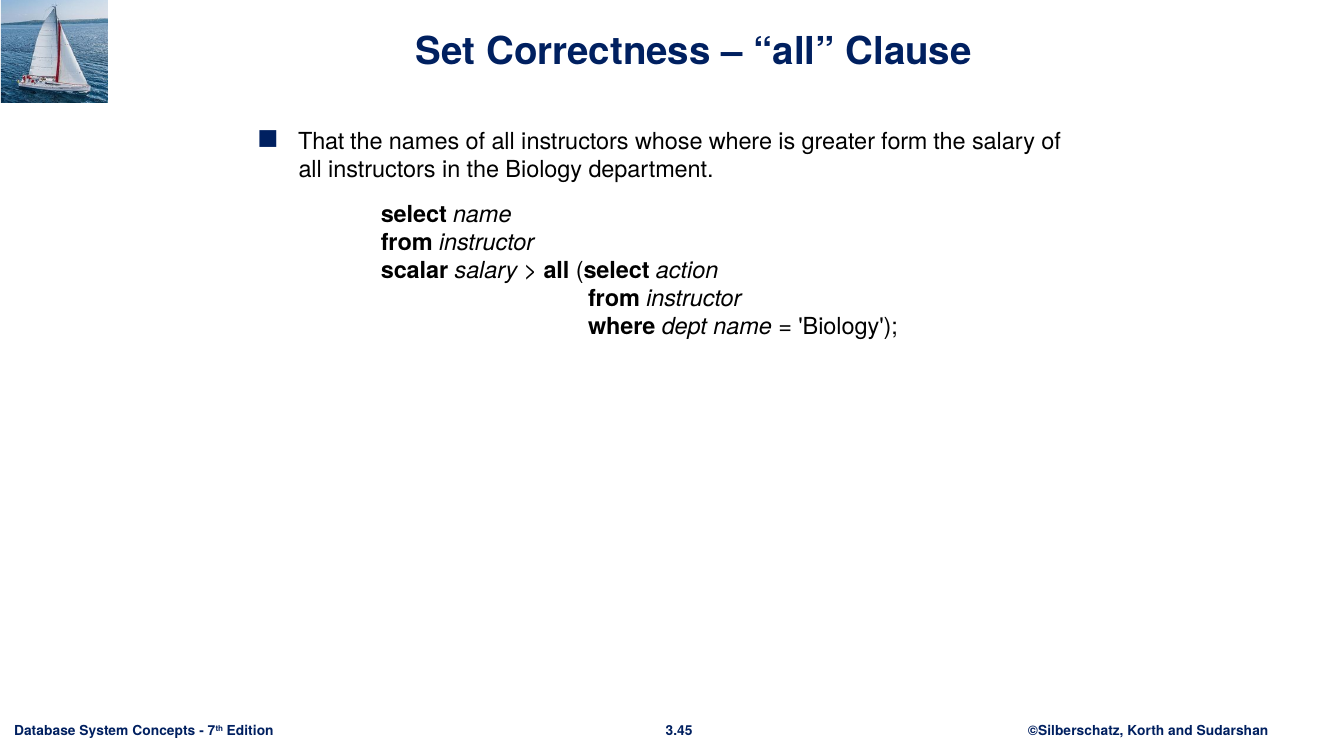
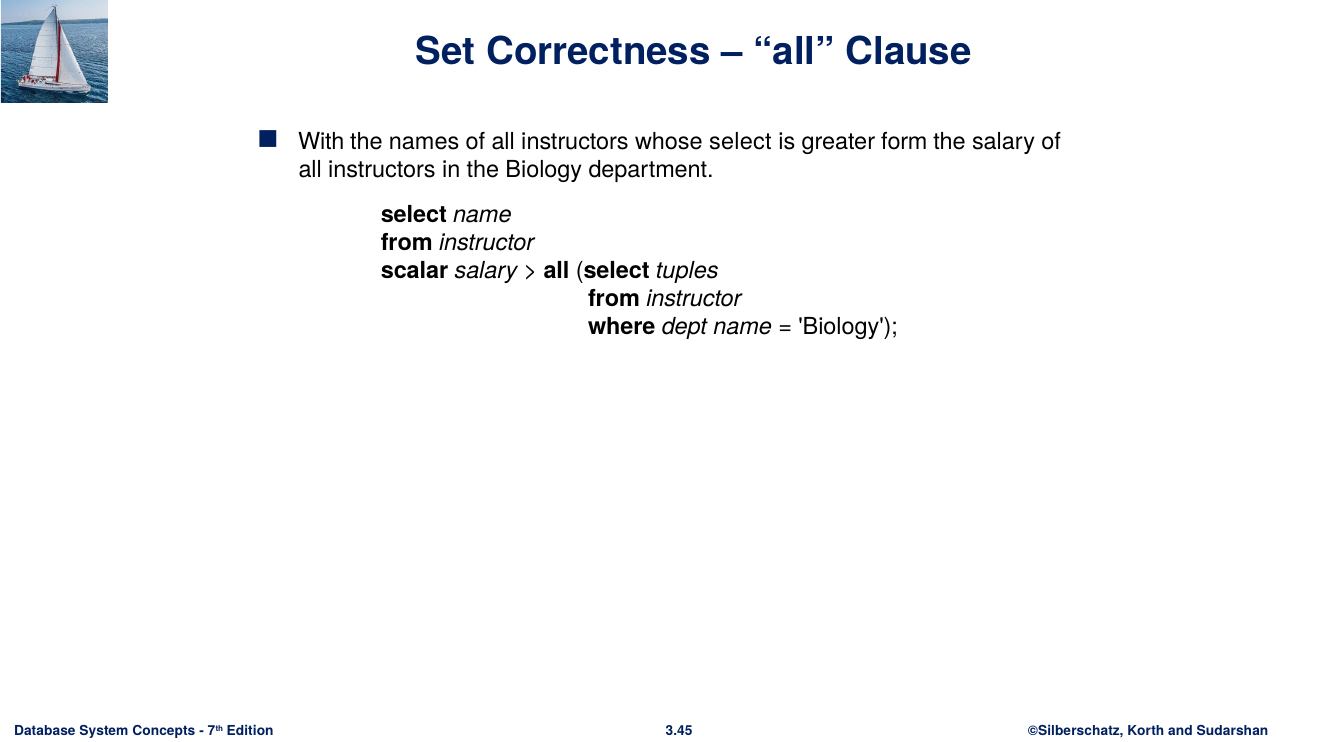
That: That -> With
whose where: where -> select
action: action -> tuples
